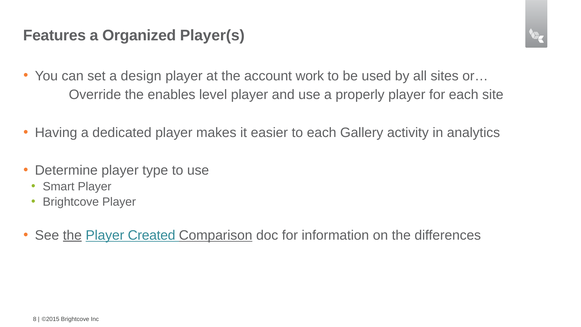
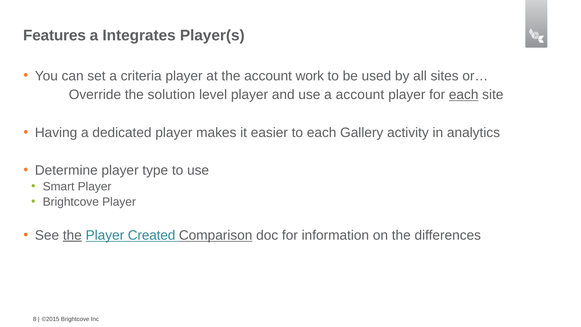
Organized: Organized -> Integrates
design: design -> criteria
enables: enables -> solution
a properly: properly -> account
each at (464, 95) underline: none -> present
